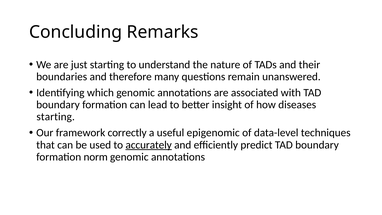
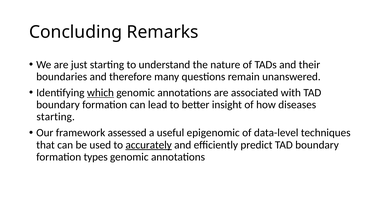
which underline: none -> present
correctly: correctly -> assessed
norm: norm -> types
